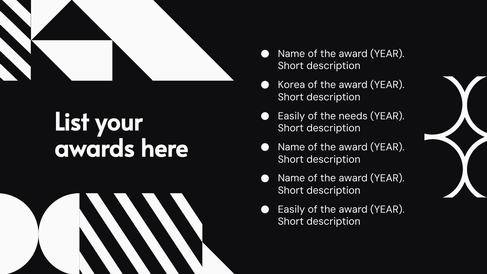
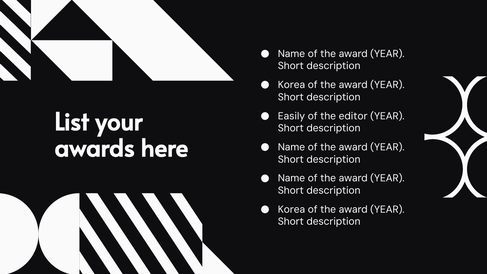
needs: needs -> editor
Easily at (291, 209): Easily -> Korea
